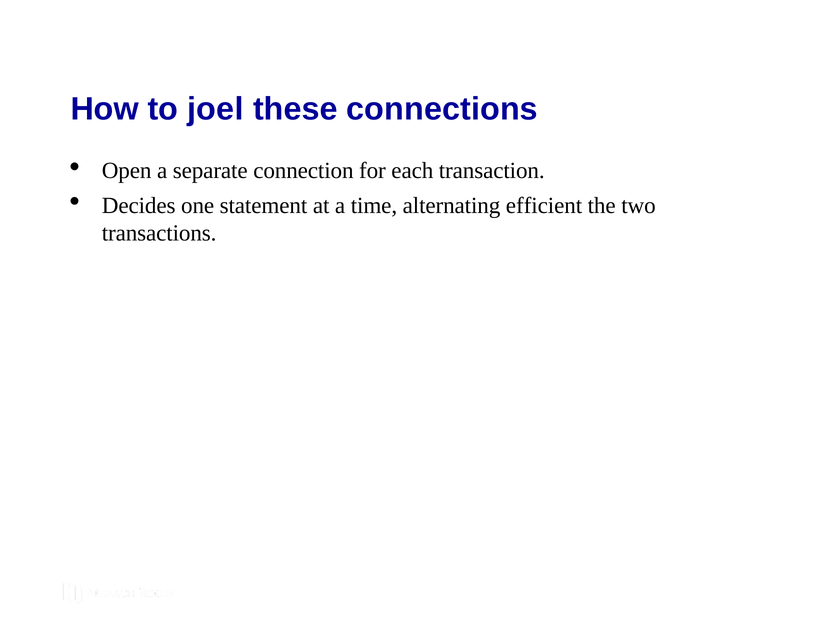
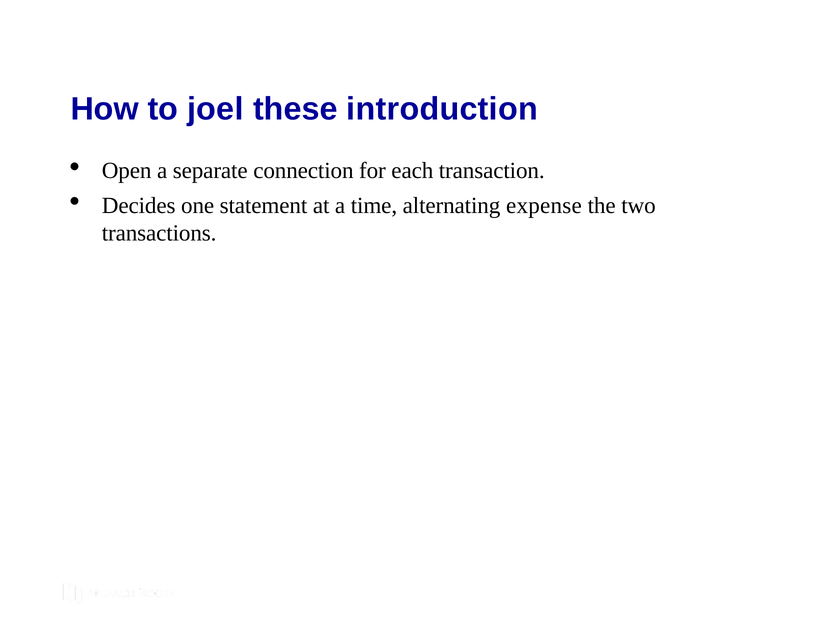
connections: connections -> introduction
efficient: efficient -> expense
